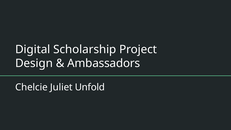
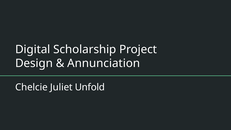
Ambassadors: Ambassadors -> Annunciation
